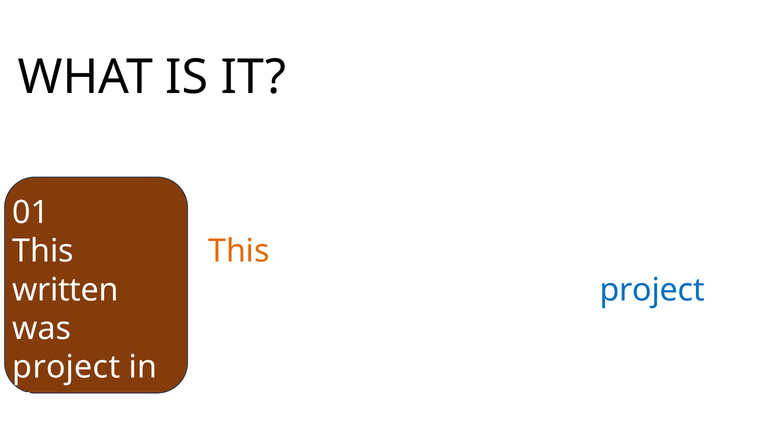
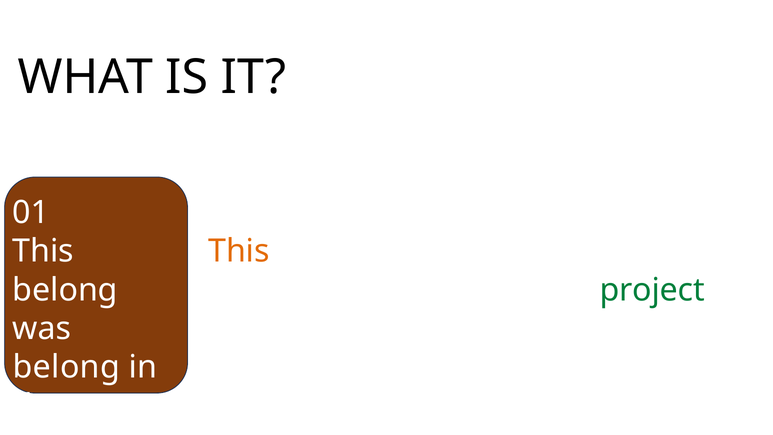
written at (65, 290): written -> belong
project at (652, 290) colour: blue -> green
project at (66, 367): project -> belong
